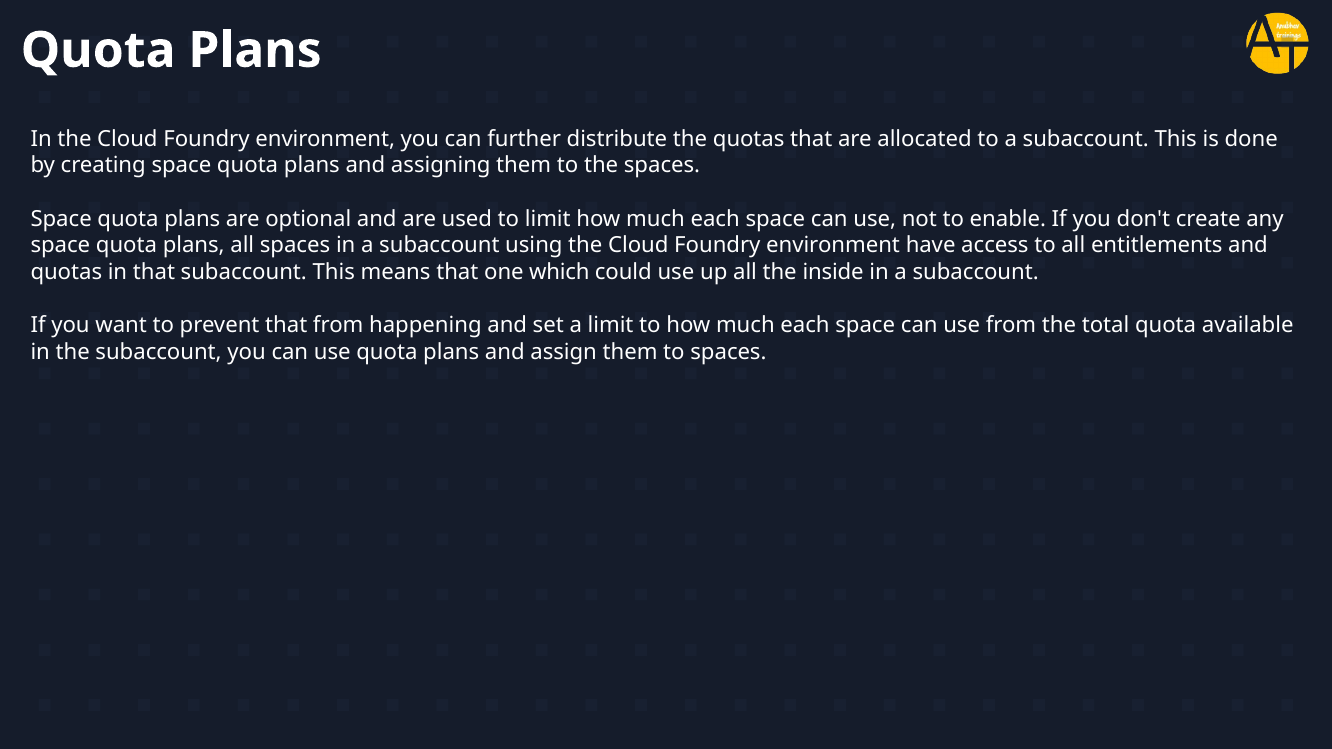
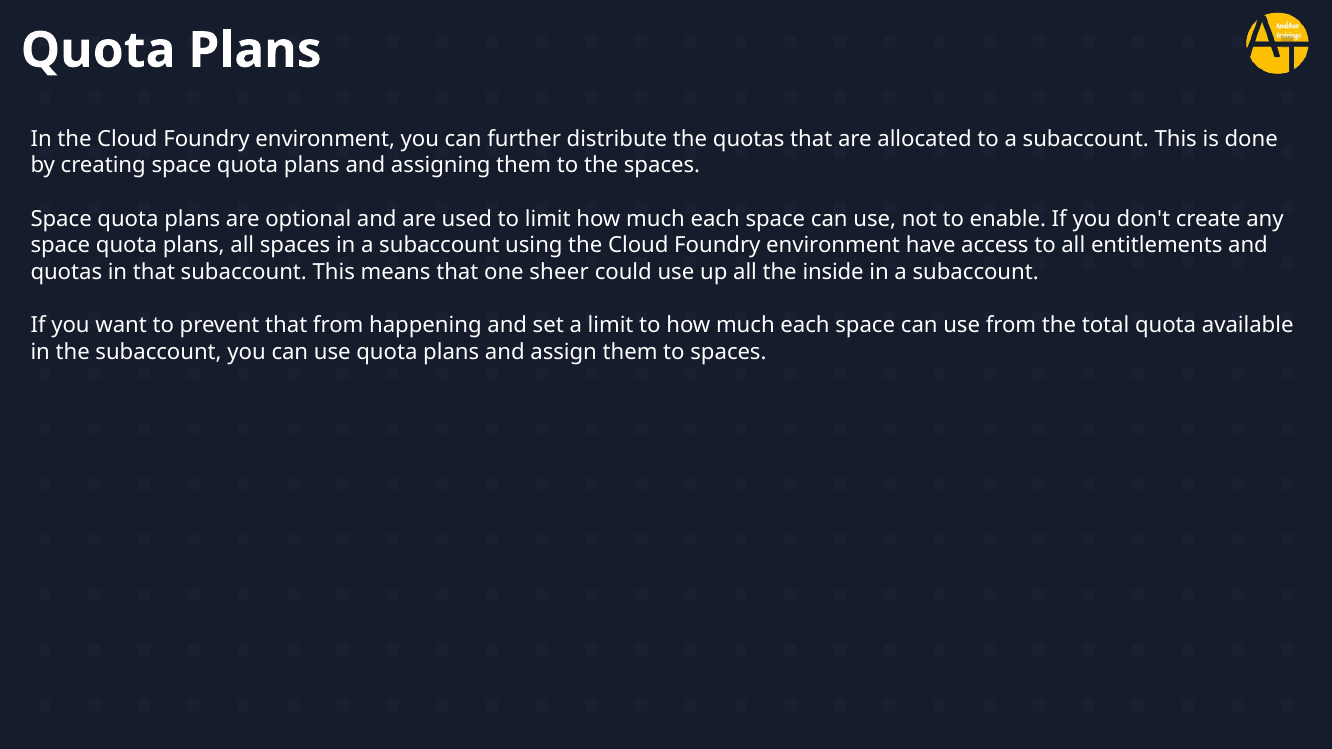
which: which -> sheer
